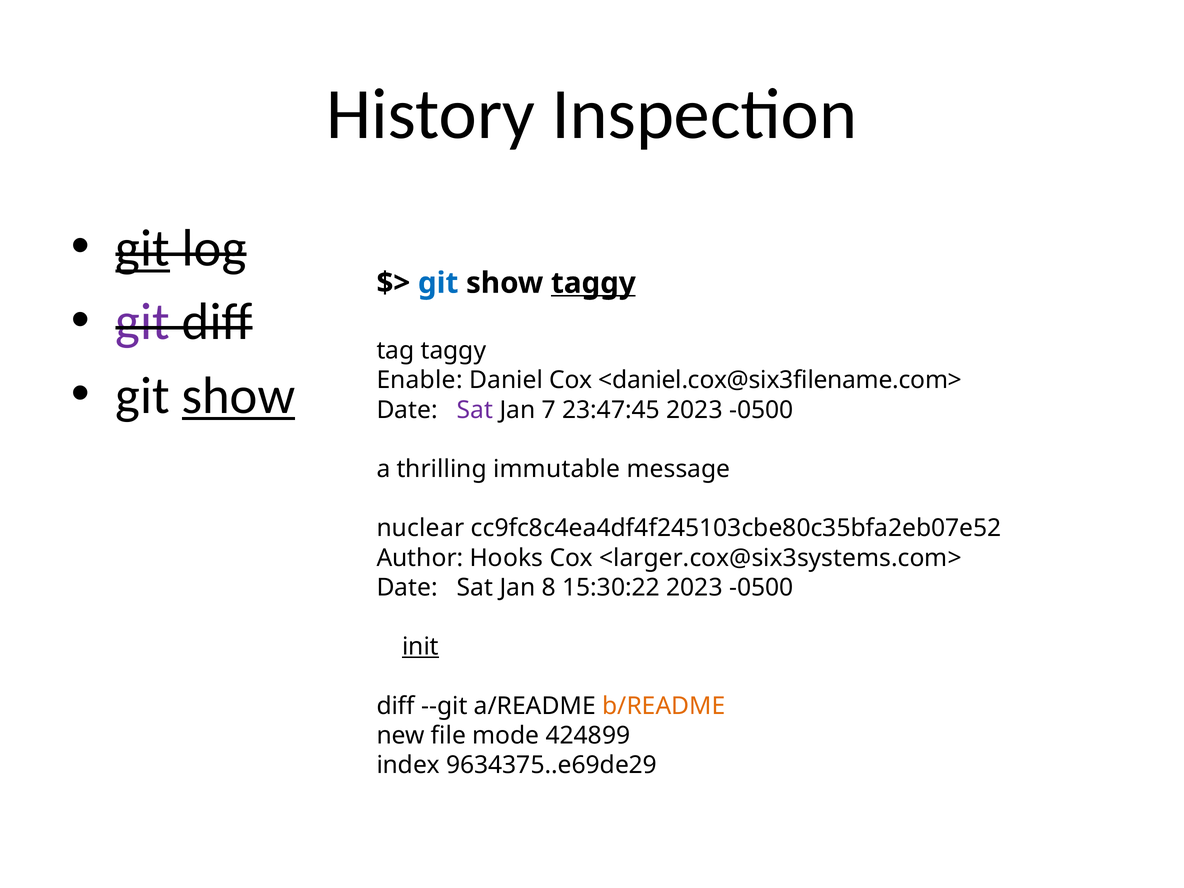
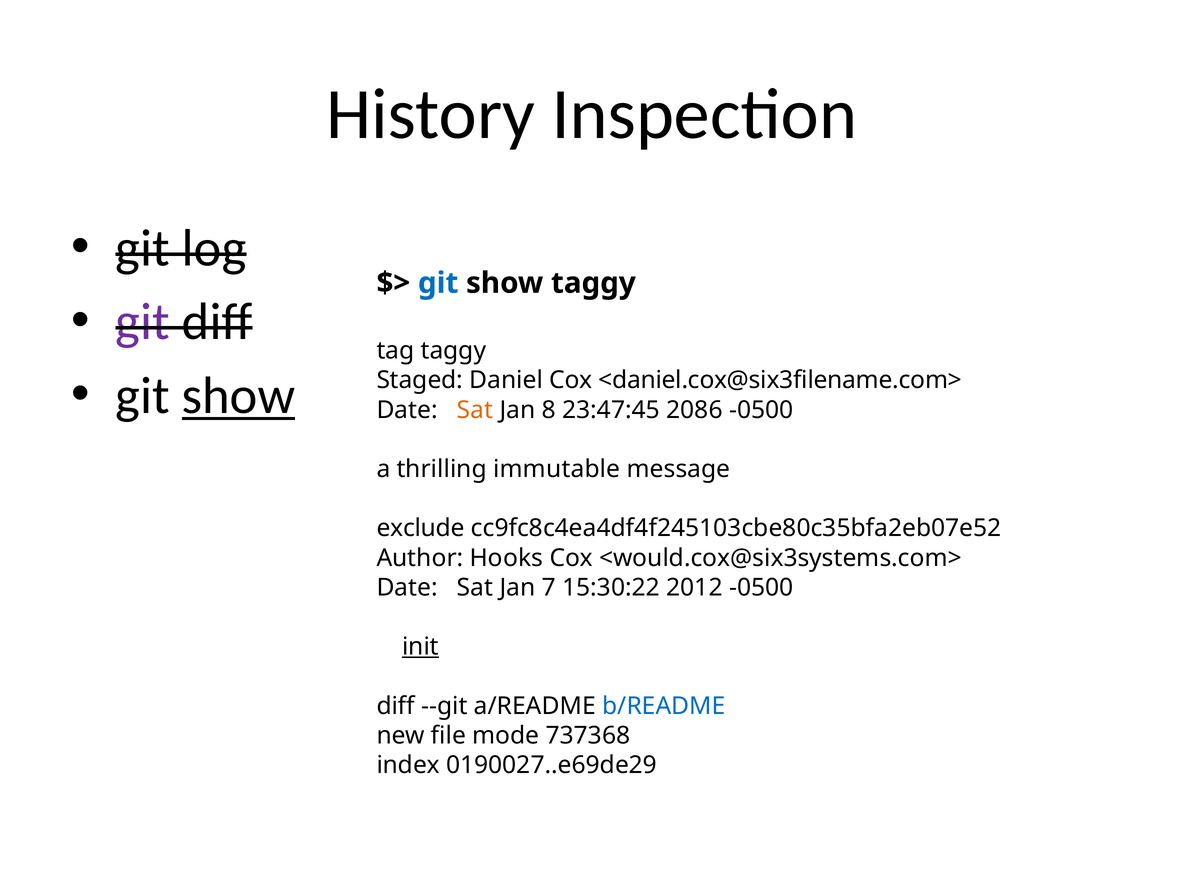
git at (143, 248) underline: present -> none
taggy at (593, 283) underline: present -> none
Enable: Enable -> Staged
Sat at (475, 410) colour: purple -> orange
7: 7 -> 8
23:47:45 2023: 2023 -> 2086
nuclear: nuclear -> exclude
<larger.cox@six3systems.com>: <larger.cox@six3systems.com> -> <would.cox@six3systems.com>
8: 8 -> 7
15:30:22 2023: 2023 -> 2012
b/README colour: orange -> blue
424899: 424899 -> 737368
9634375..e69de29: 9634375..e69de29 -> 0190027..e69de29
